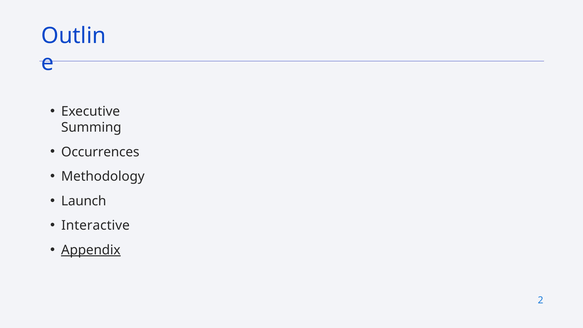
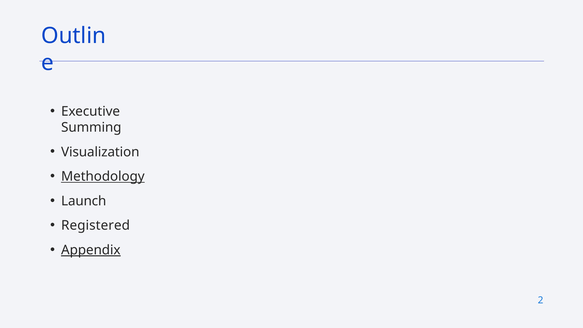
Occurrences: Occurrences -> Visualization
Methodology underline: none -> present
Interactive: Interactive -> Registered
